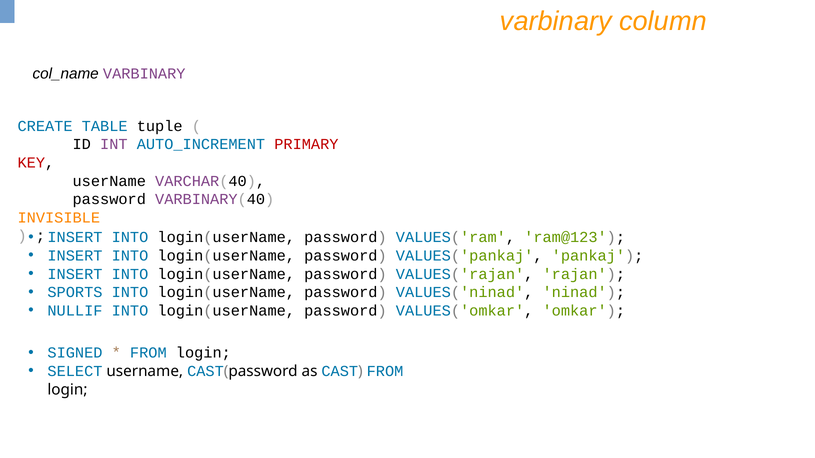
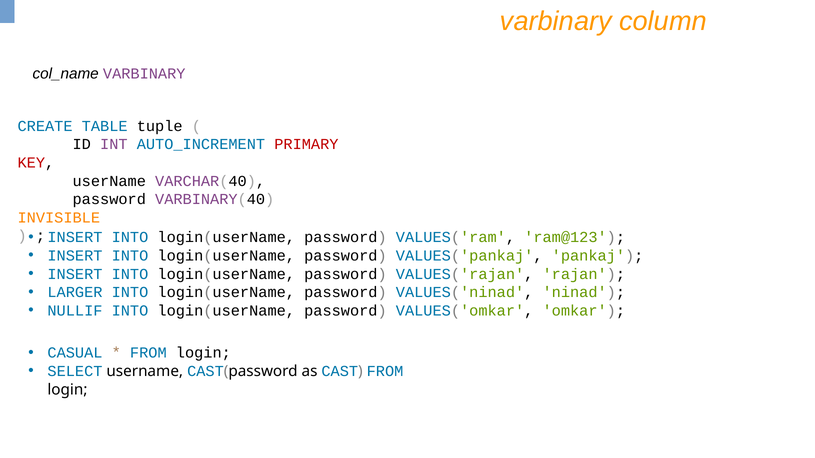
SPORTS: SPORTS -> LARGER
SIGNED: SIGNED -> CASUAL
